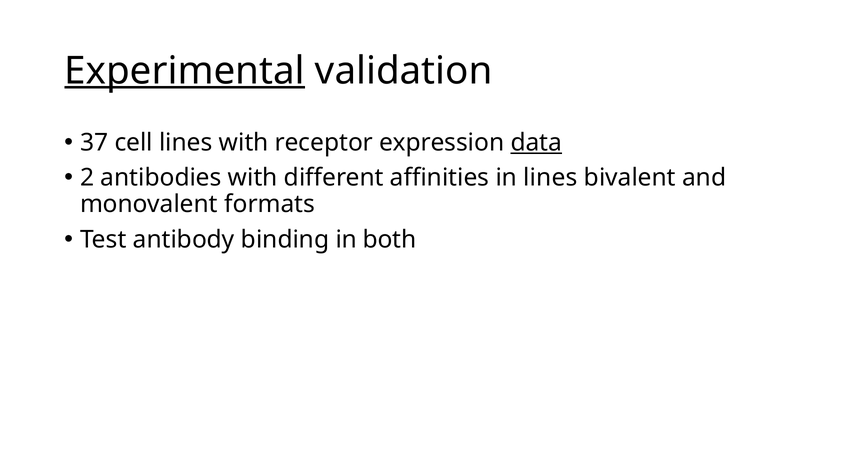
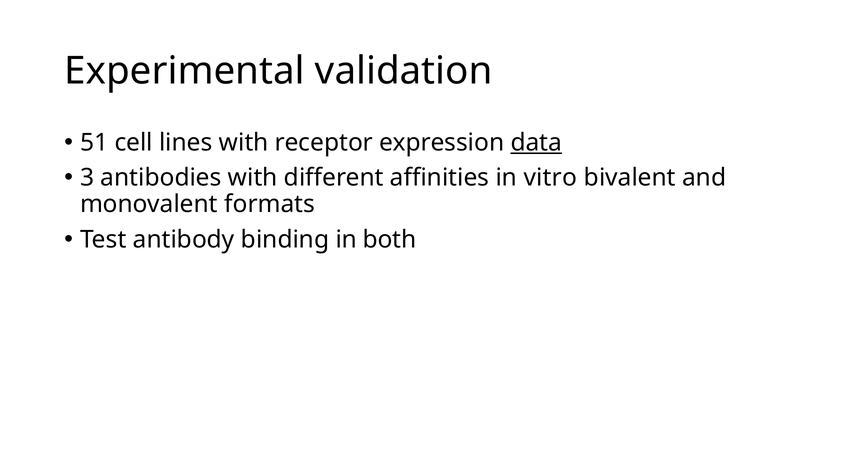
Experimental underline: present -> none
37: 37 -> 51
2: 2 -> 3
in lines: lines -> vitro
